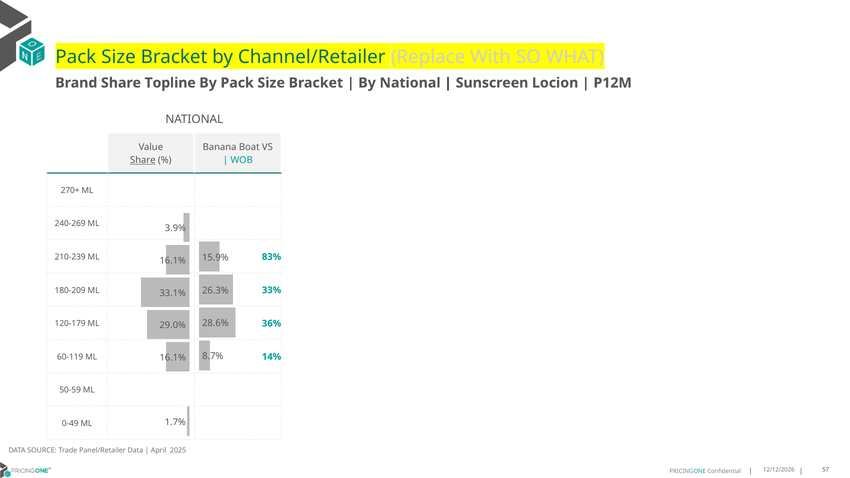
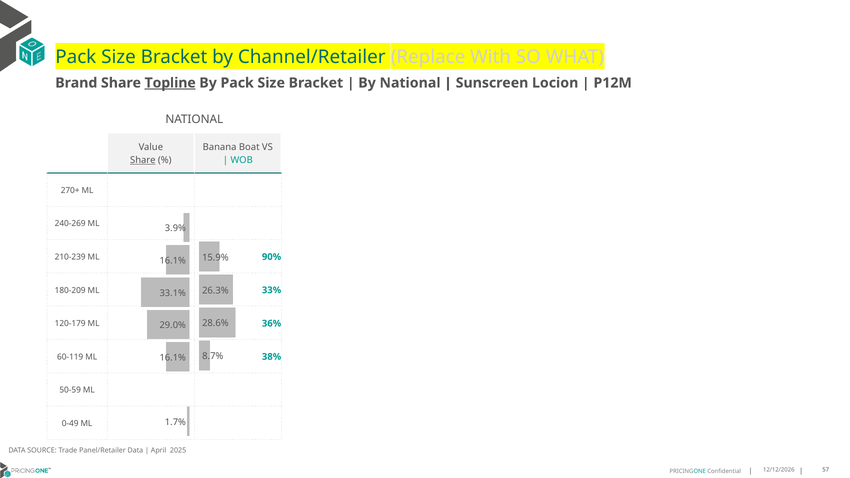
Topline underline: none -> present
83%: 83% -> 90%
14%: 14% -> 38%
